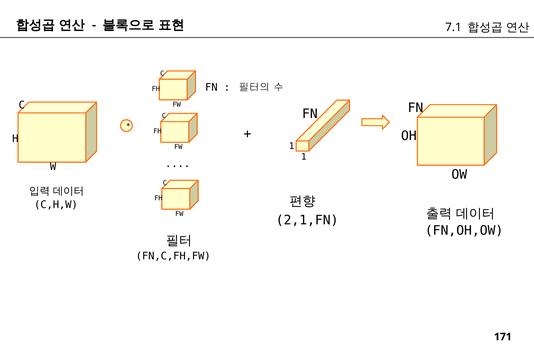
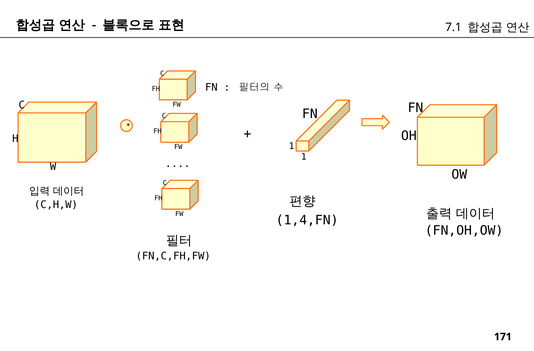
2,1,FN: 2,1,FN -> 1,4,FN
